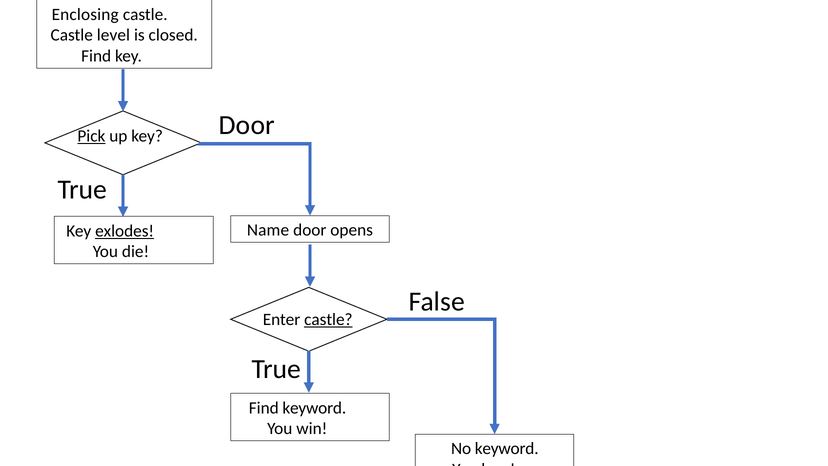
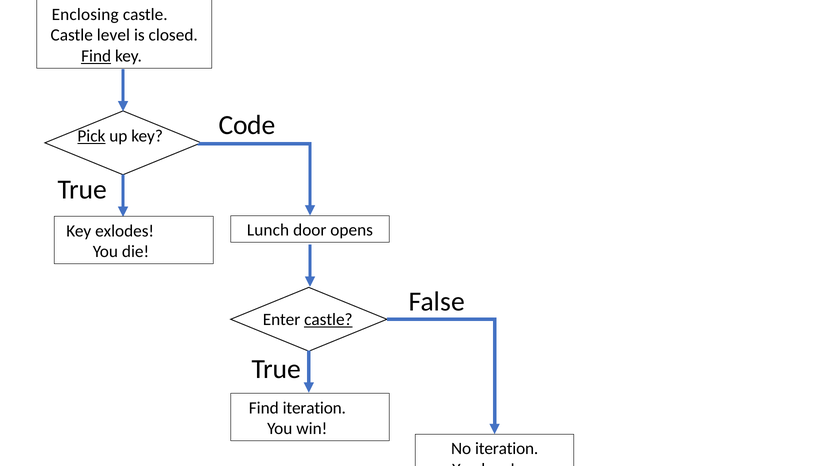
Find at (96, 56) underline: none -> present
Door at (247, 125): Door -> Code
Name: Name -> Lunch
exlodes underline: present -> none
Find keyword: keyword -> iteration
No keyword: keyword -> iteration
